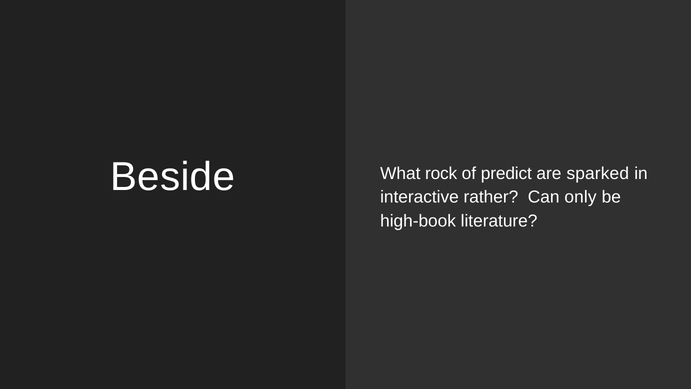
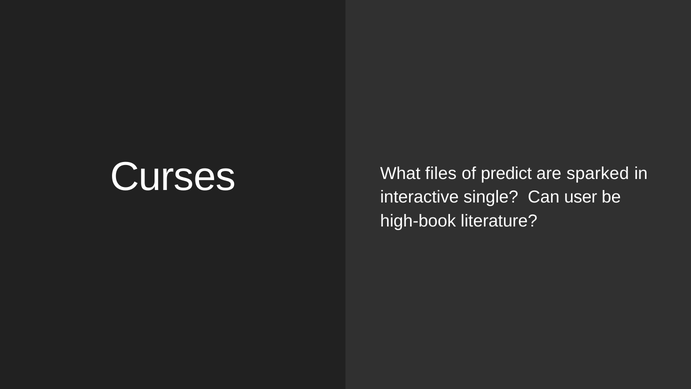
Beside: Beside -> Curses
rock: rock -> files
rather: rather -> single
only: only -> user
